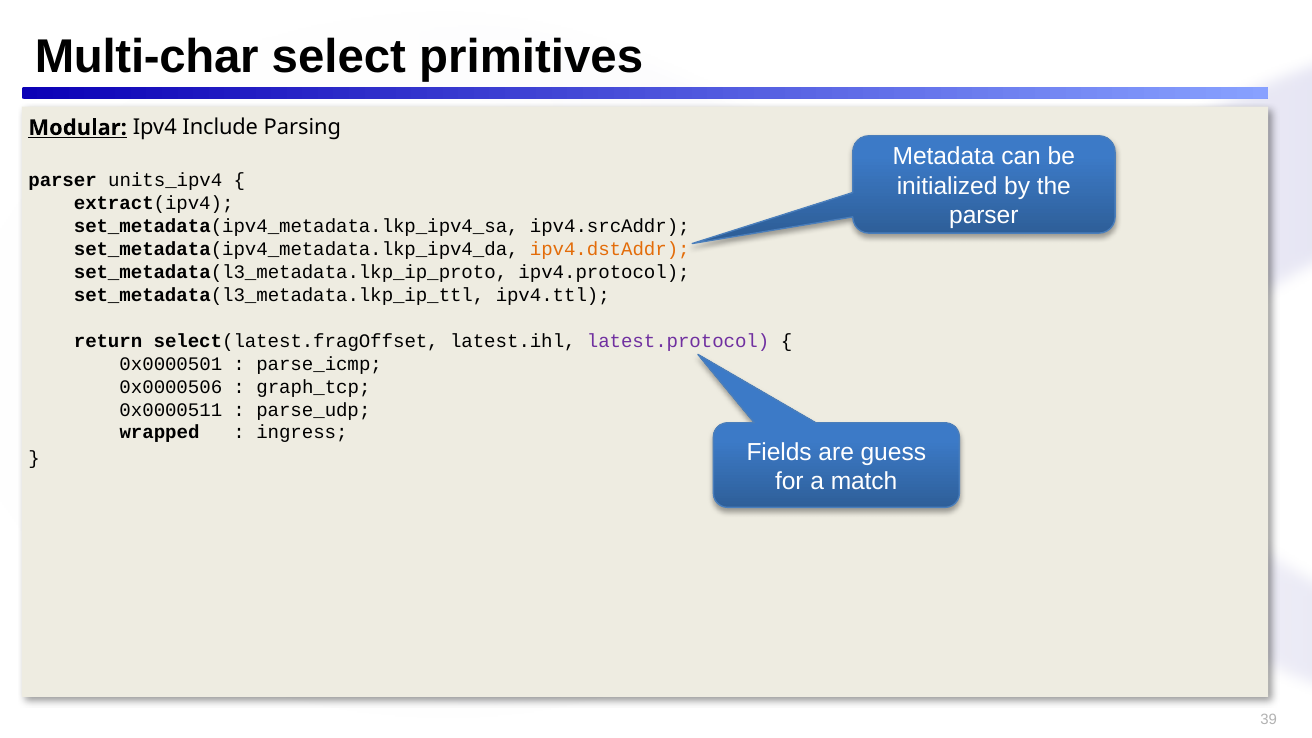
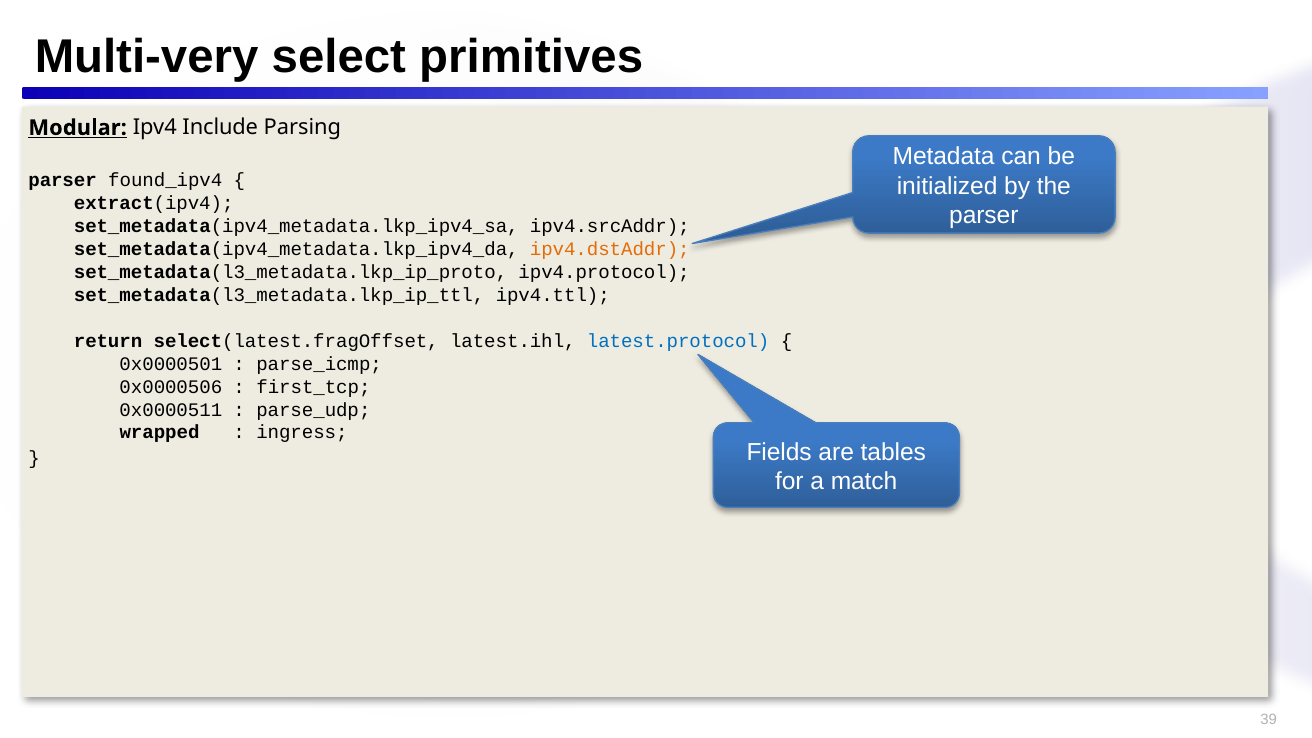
Multi-char: Multi-char -> Multi-very
units_ipv4: units_ipv4 -> found_ipv4
latest.protocol colour: purple -> blue
graph_tcp: graph_tcp -> first_tcp
guess: guess -> tables
